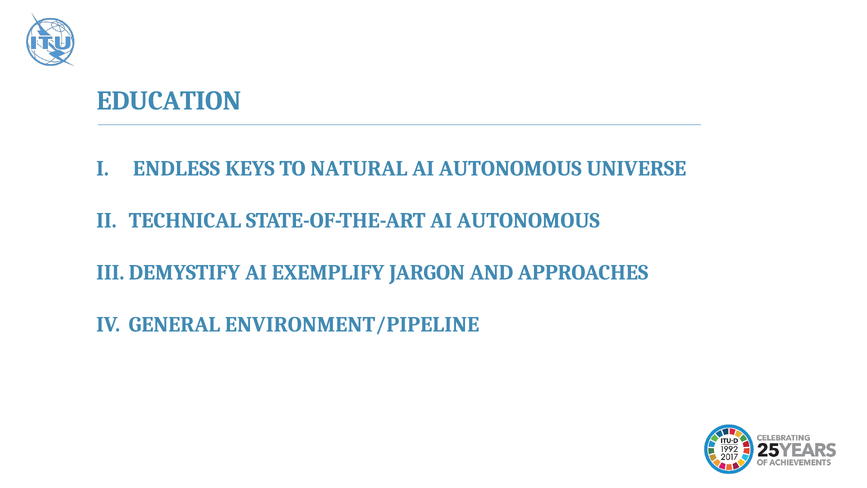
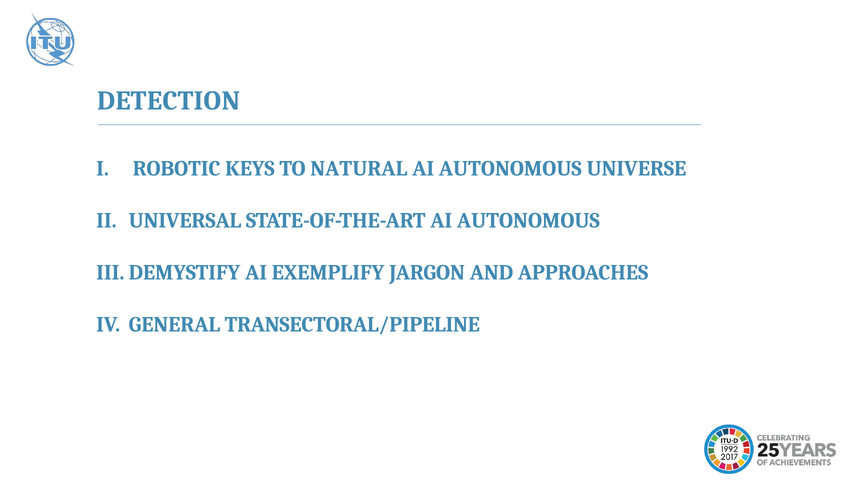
EDUCATION: EDUCATION -> DETECTION
ENDLESS: ENDLESS -> ROBOTIC
TECHNICAL: TECHNICAL -> UNIVERSAL
ENVIRONMENT/PIPELINE: ENVIRONMENT/PIPELINE -> TRANSECTORAL/PIPELINE
